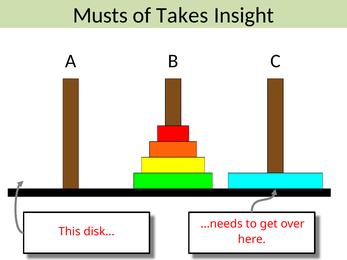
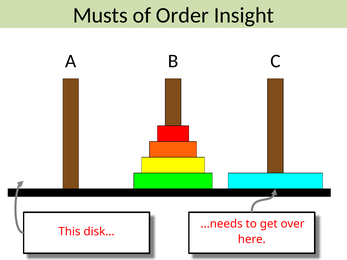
Takes: Takes -> Order
